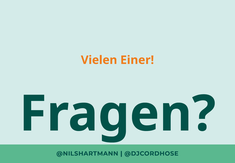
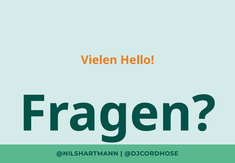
Einer: Einer -> Hello
